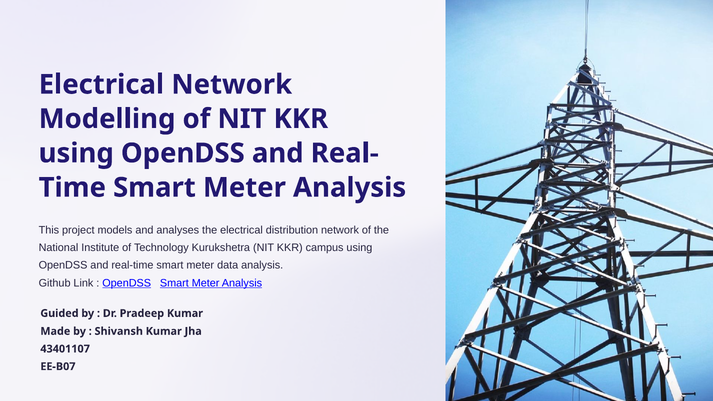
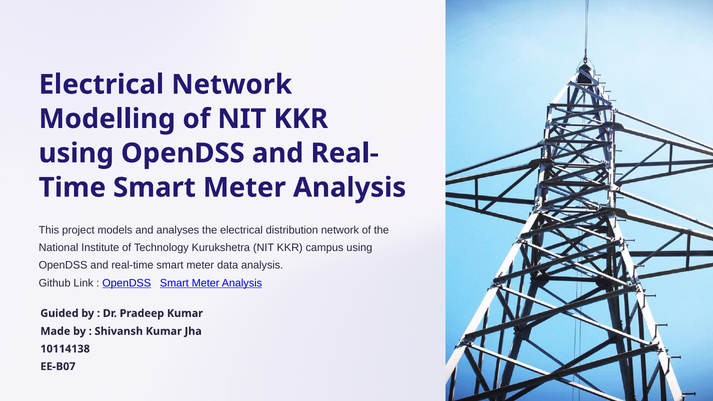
43401107: 43401107 -> 10114138
